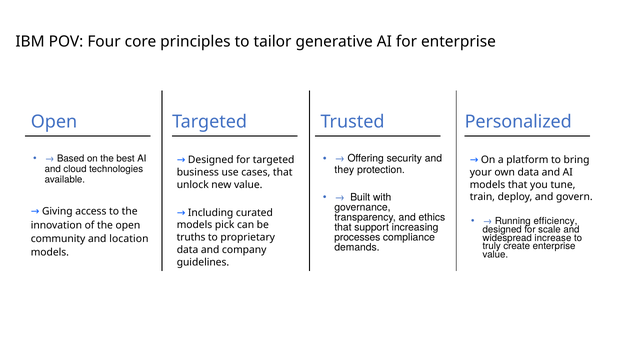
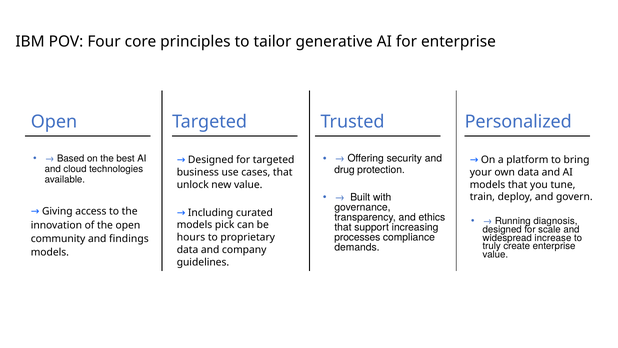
they: they -> drug
efficiency: efficiency -> diagnosis
truths: truths -> hours
location: location -> findings
